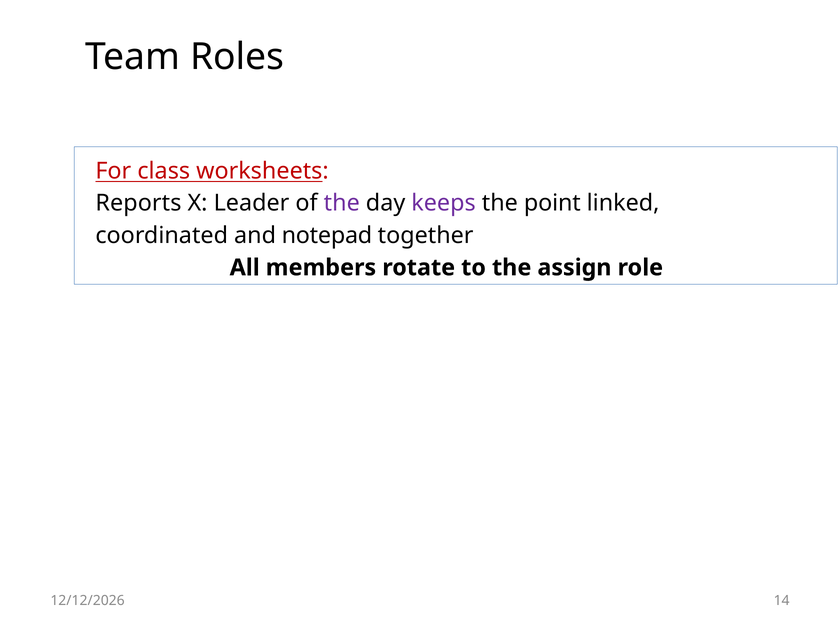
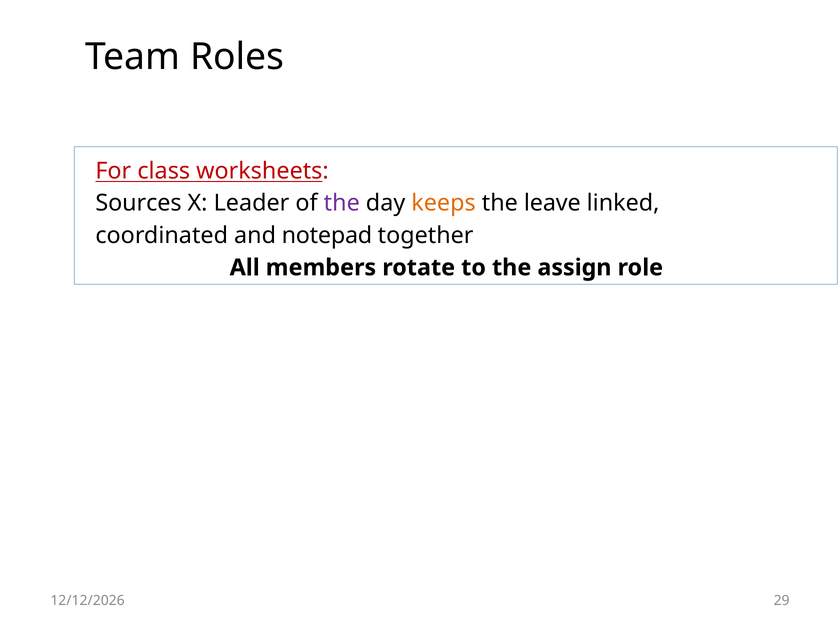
Reports: Reports -> Sources
keeps colour: purple -> orange
point: point -> leave
14: 14 -> 29
